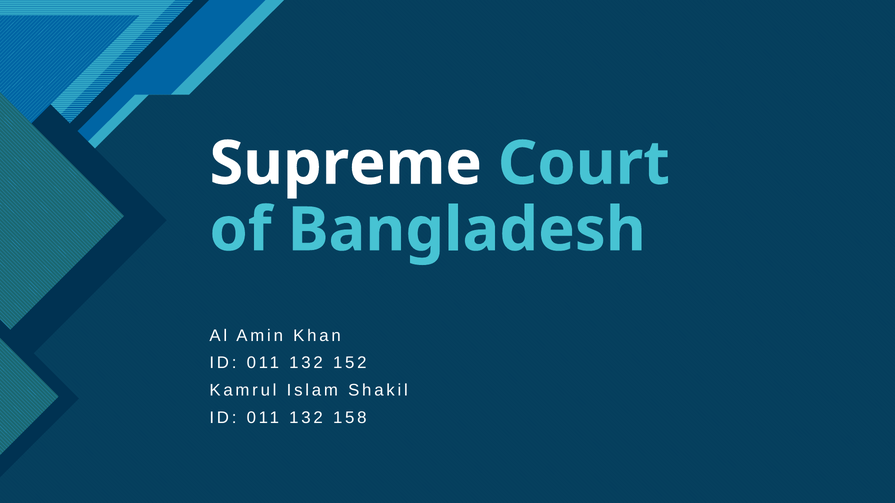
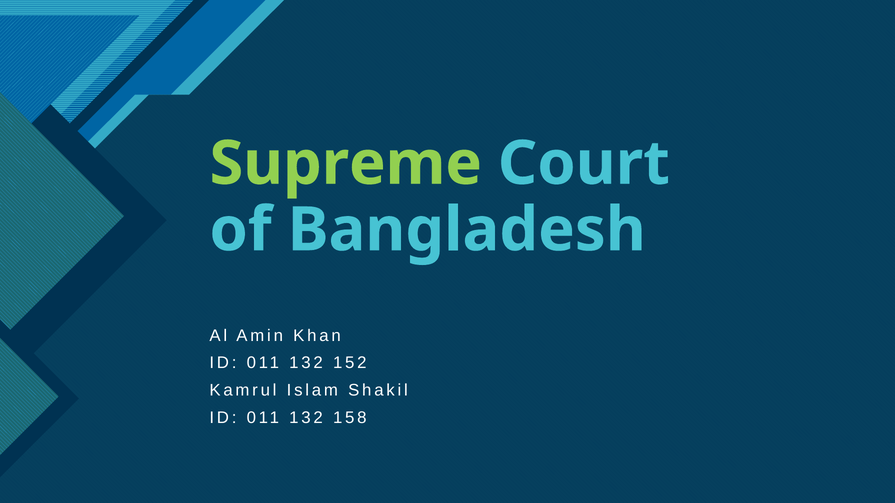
Supreme colour: white -> light green
